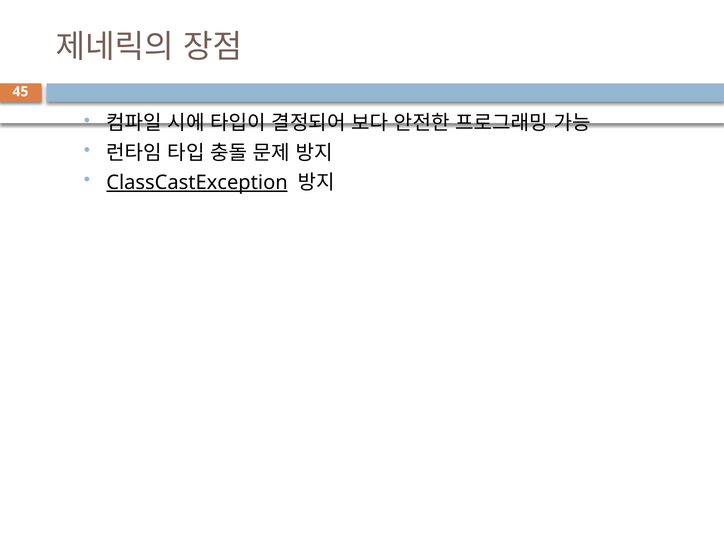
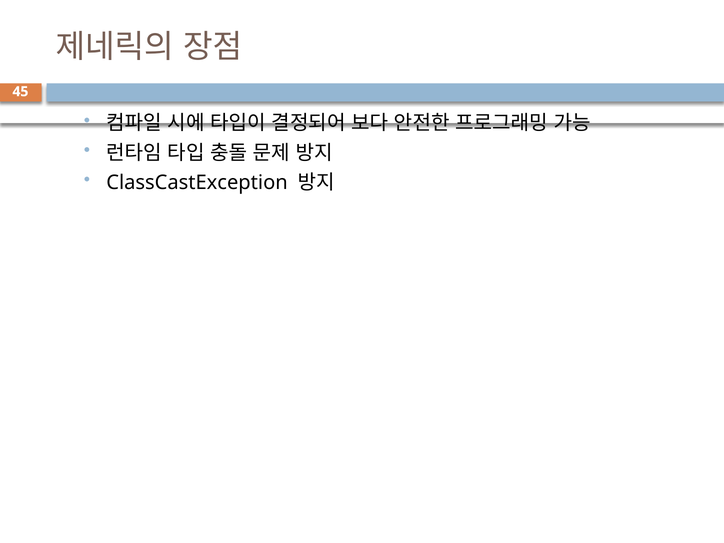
ClassCastException underline: present -> none
